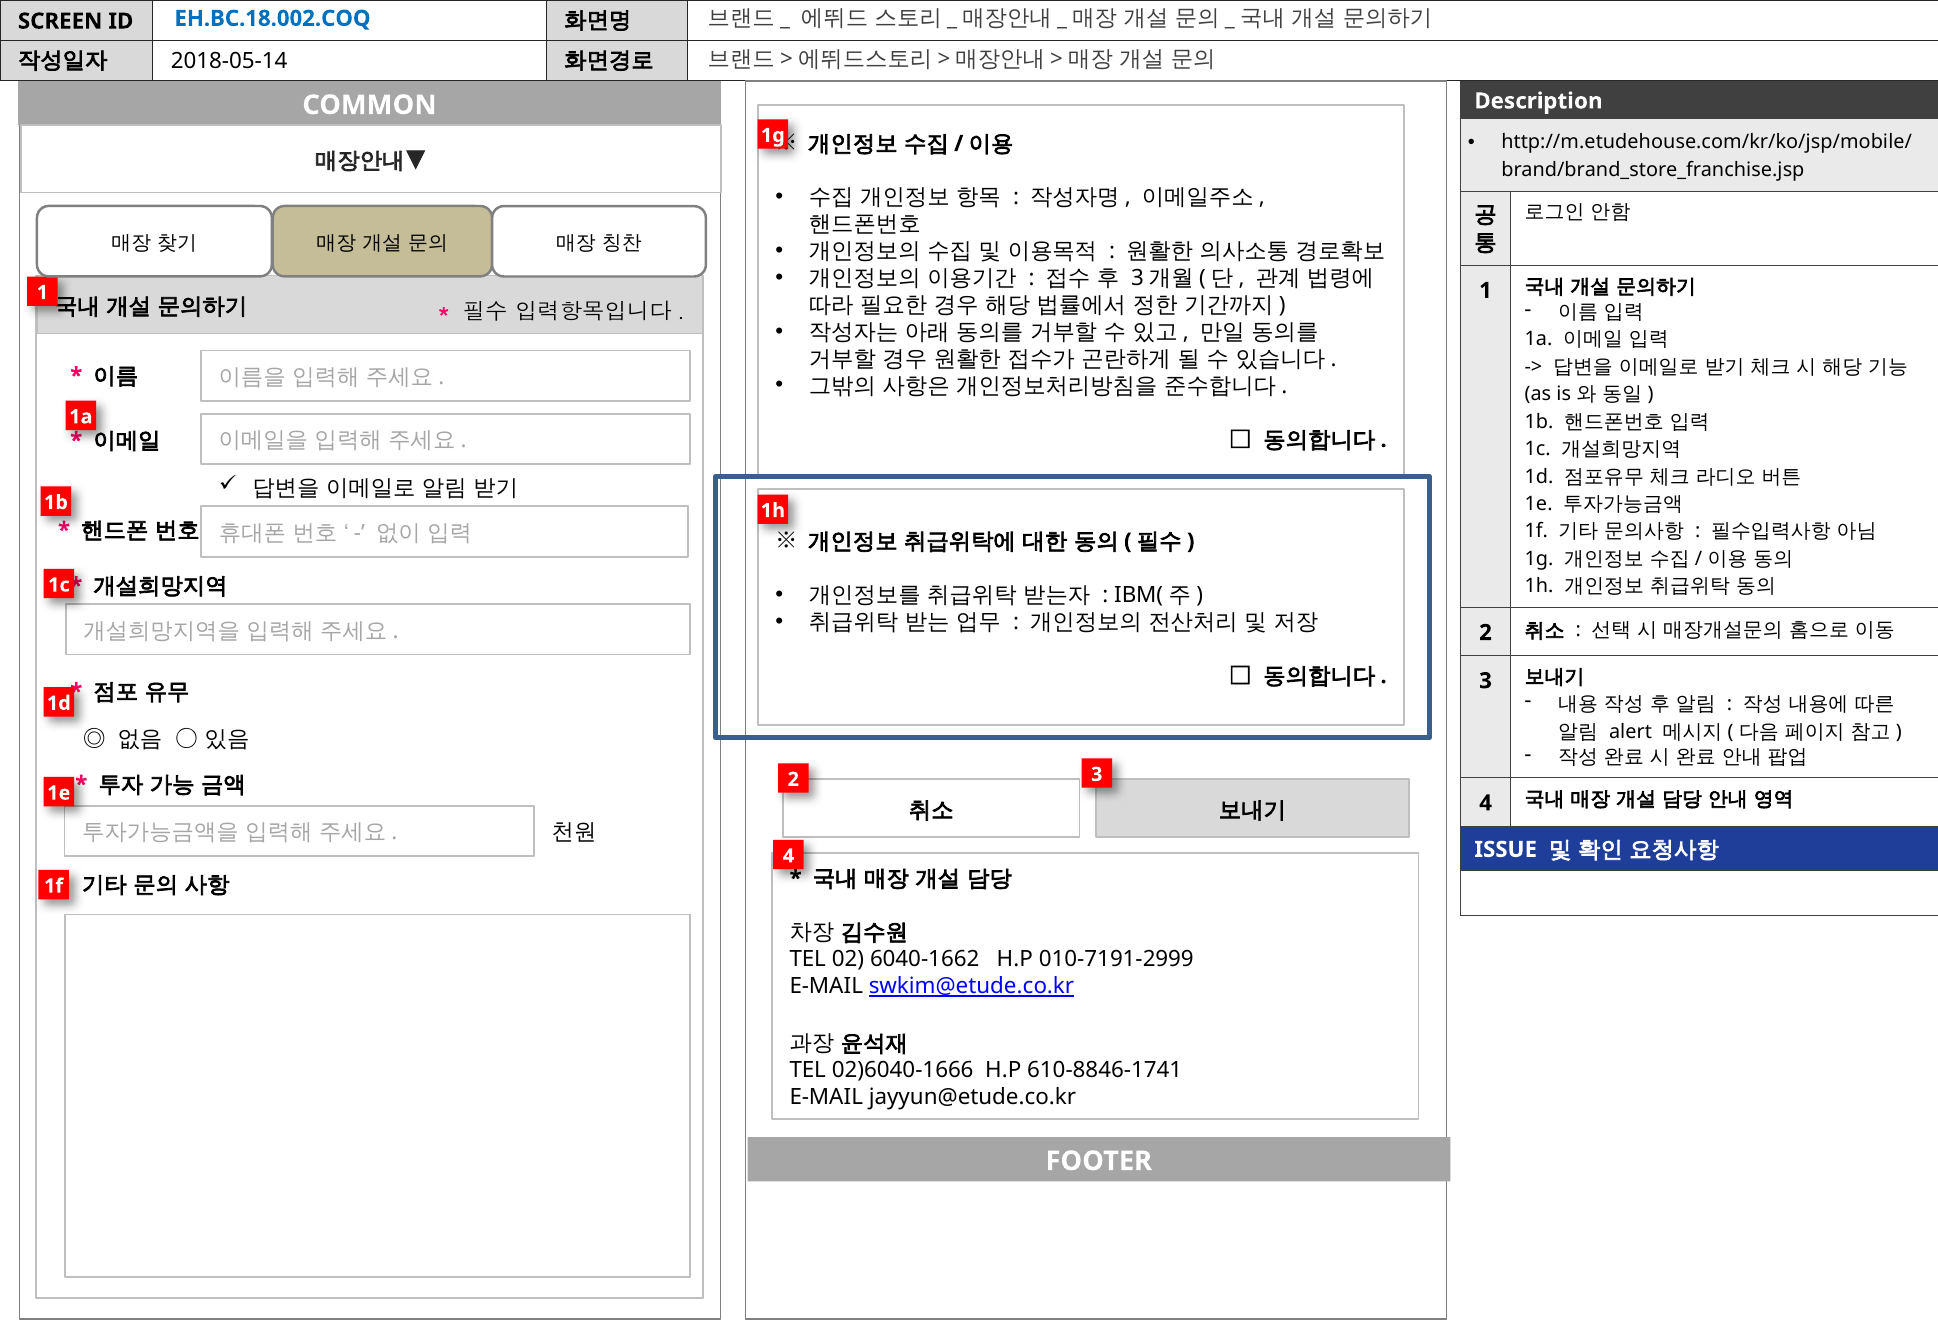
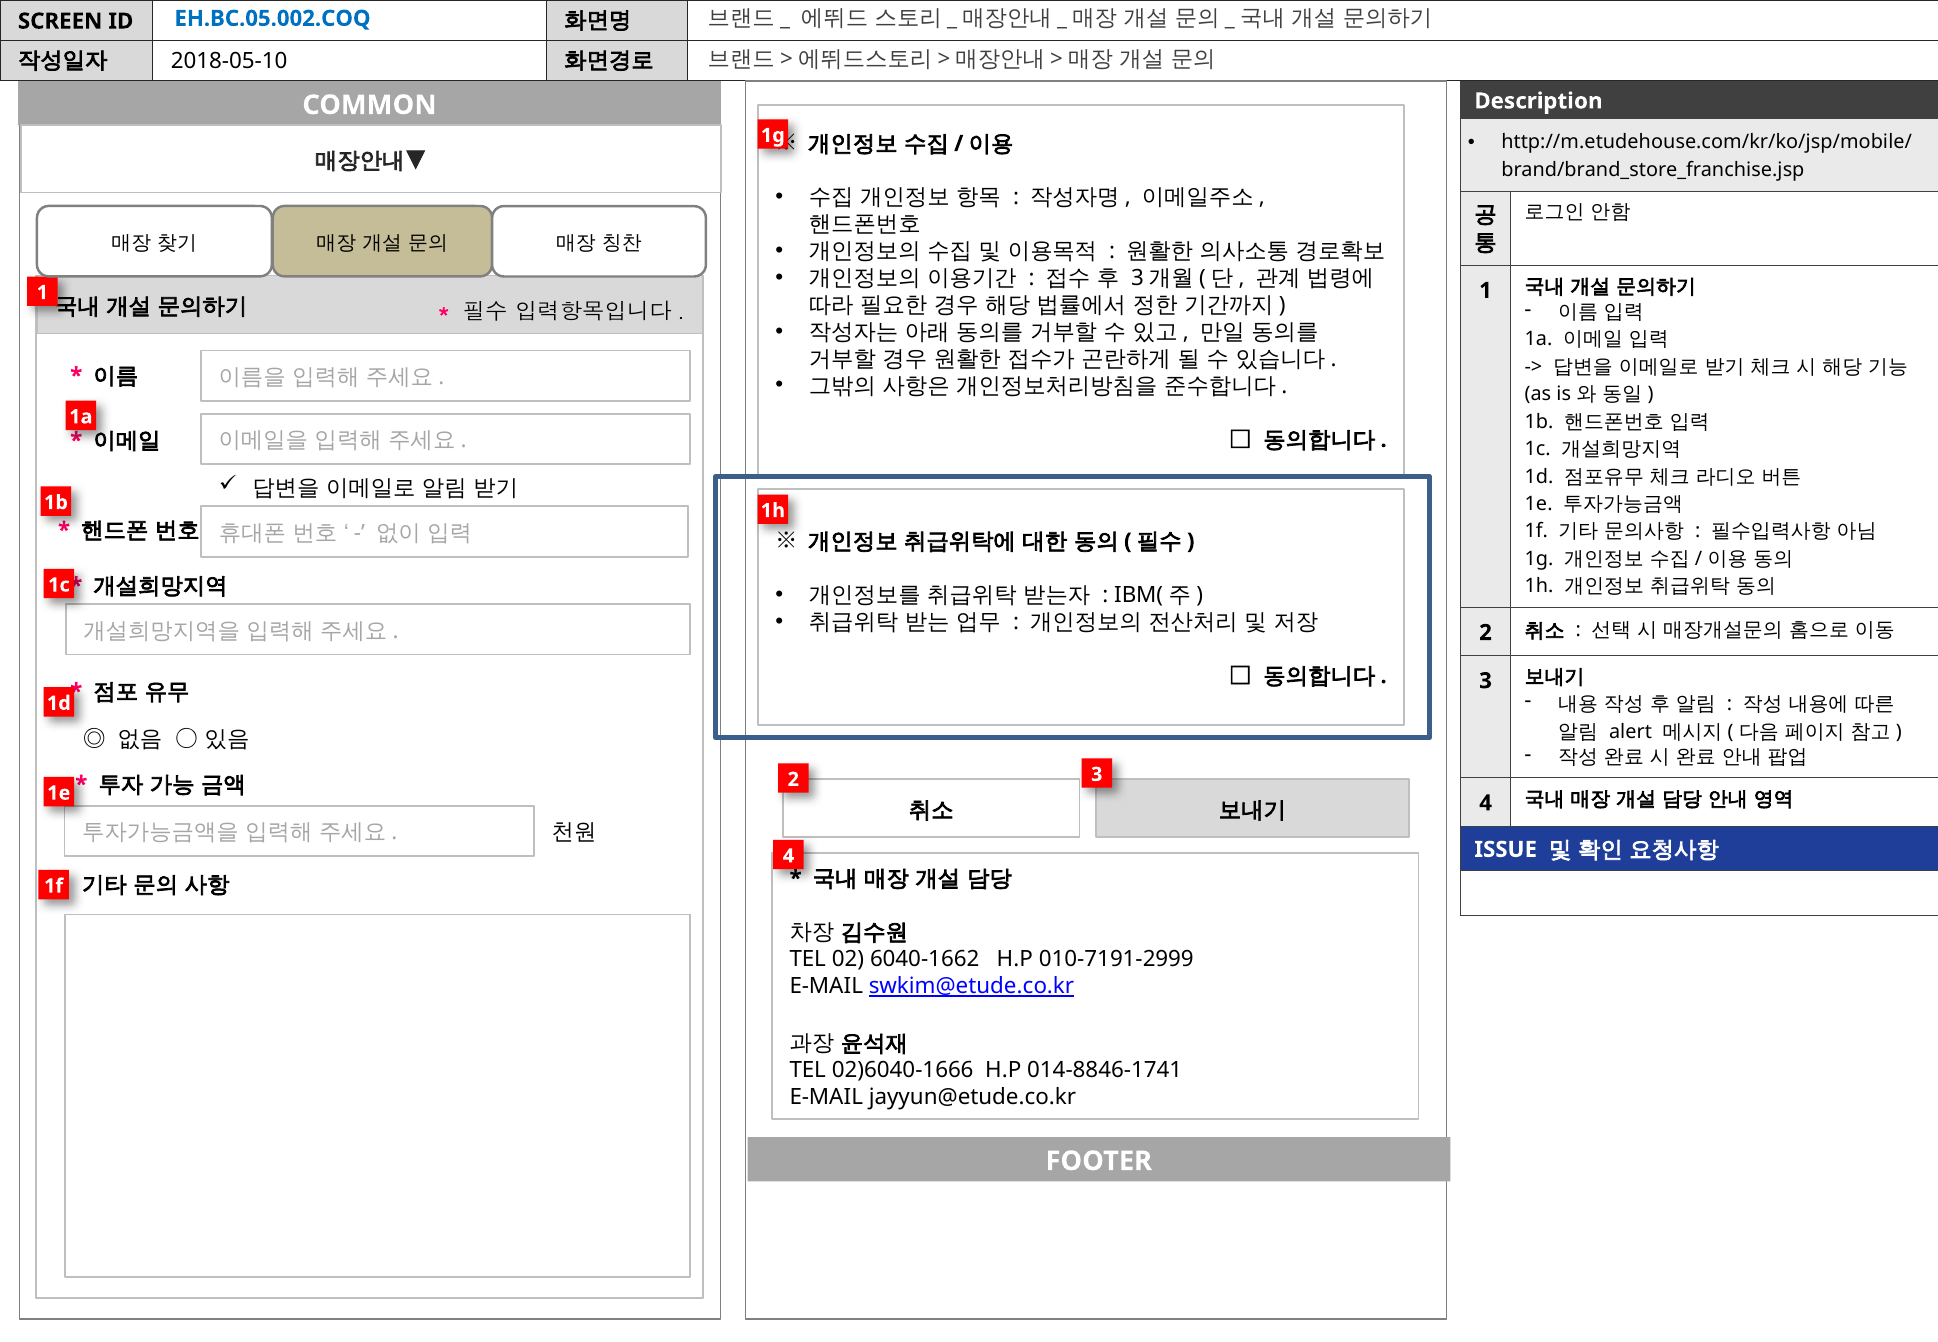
EH.BC.18.002.COQ: EH.BC.18.002.COQ -> EH.BC.05.002.COQ
2018-05-14: 2018-05-14 -> 2018-05-10
610-8846-1741: 610-8846-1741 -> 014-8846-1741
